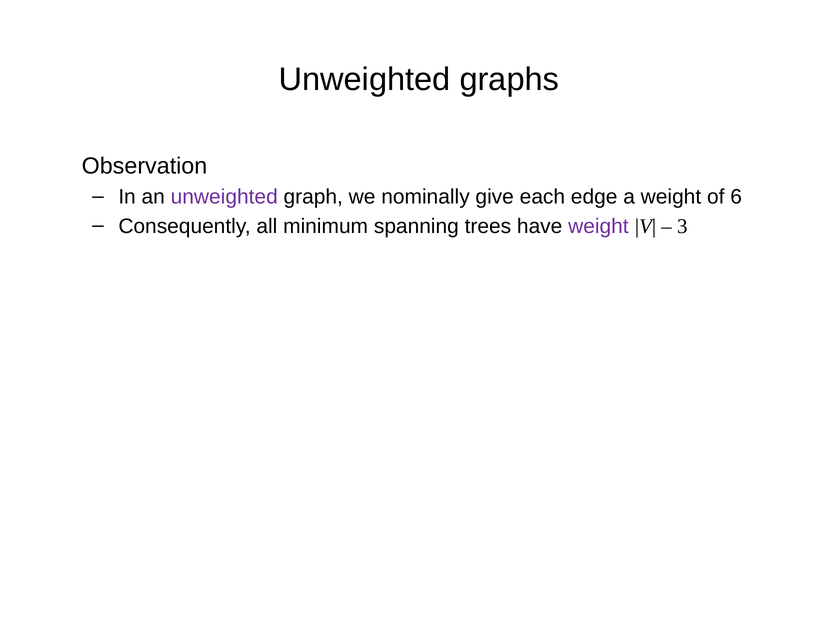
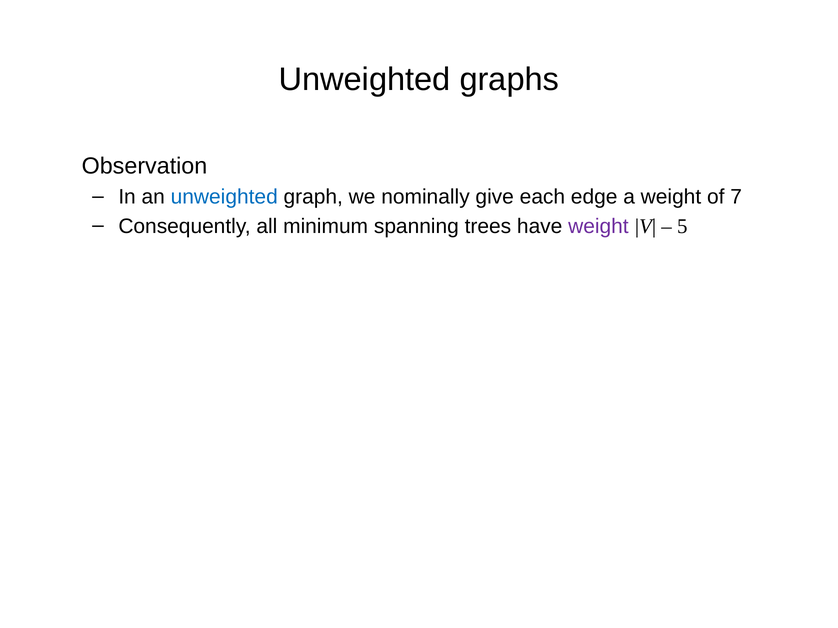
unweighted at (224, 197) colour: purple -> blue
6: 6 -> 7
3: 3 -> 5
